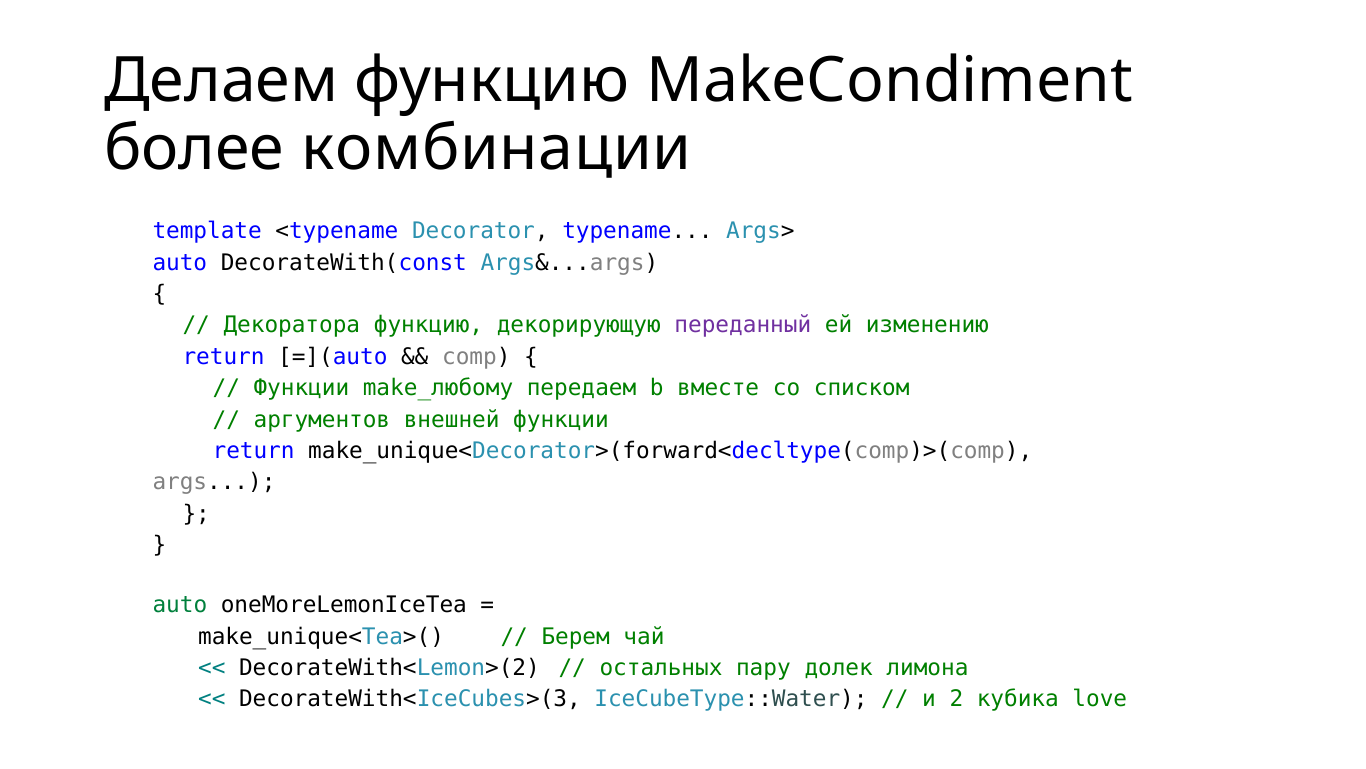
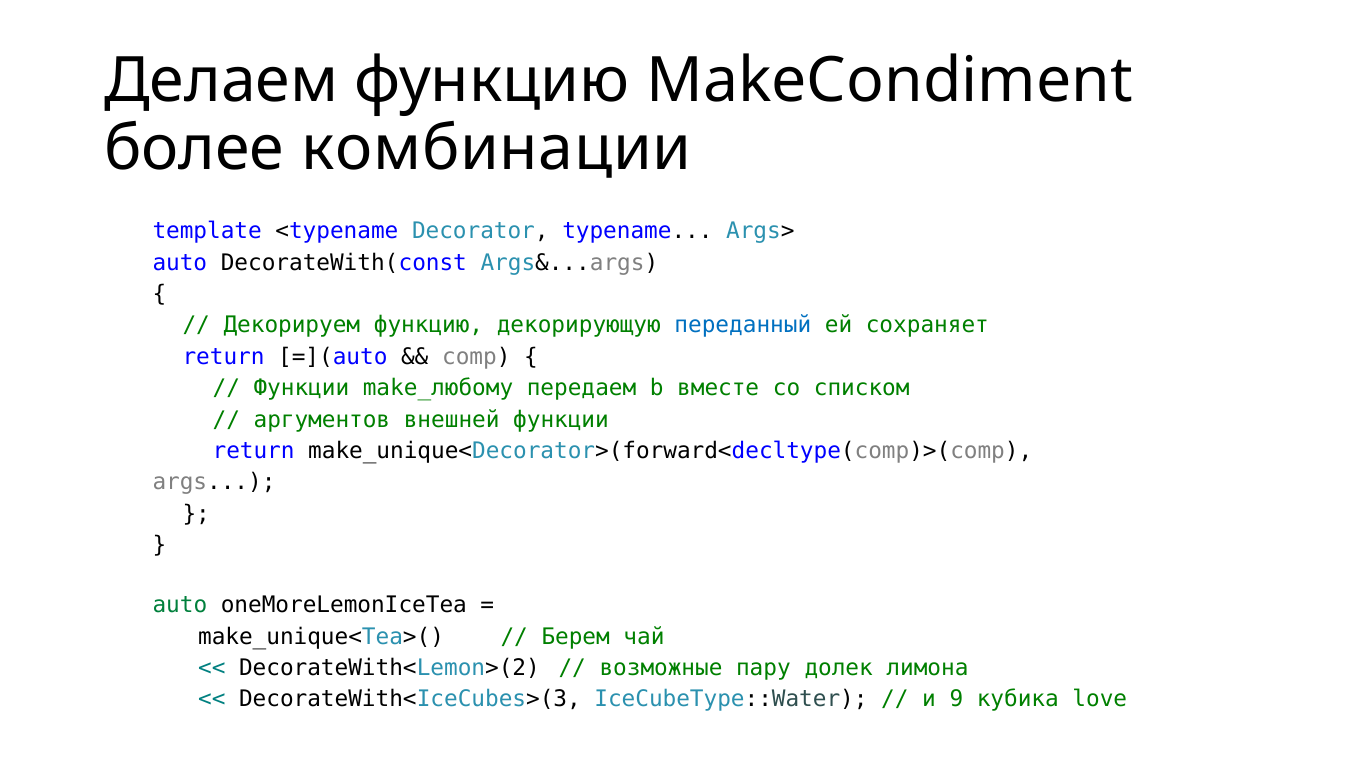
Декоратора: Декоратора -> Декорируем
переданный colour: purple -> blue
изменению: изменению -> сохраняет
остальных: остальных -> возможные
2: 2 -> 9
